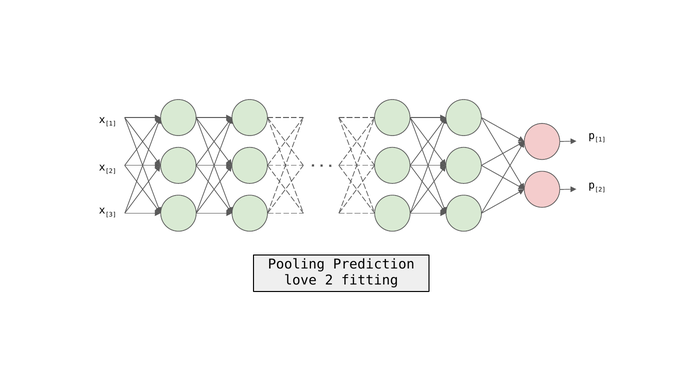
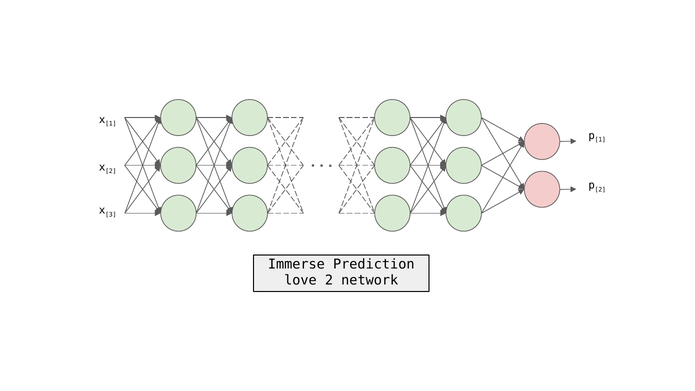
Pooling: Pooling -> Immerse
fitting: fitting -> network
